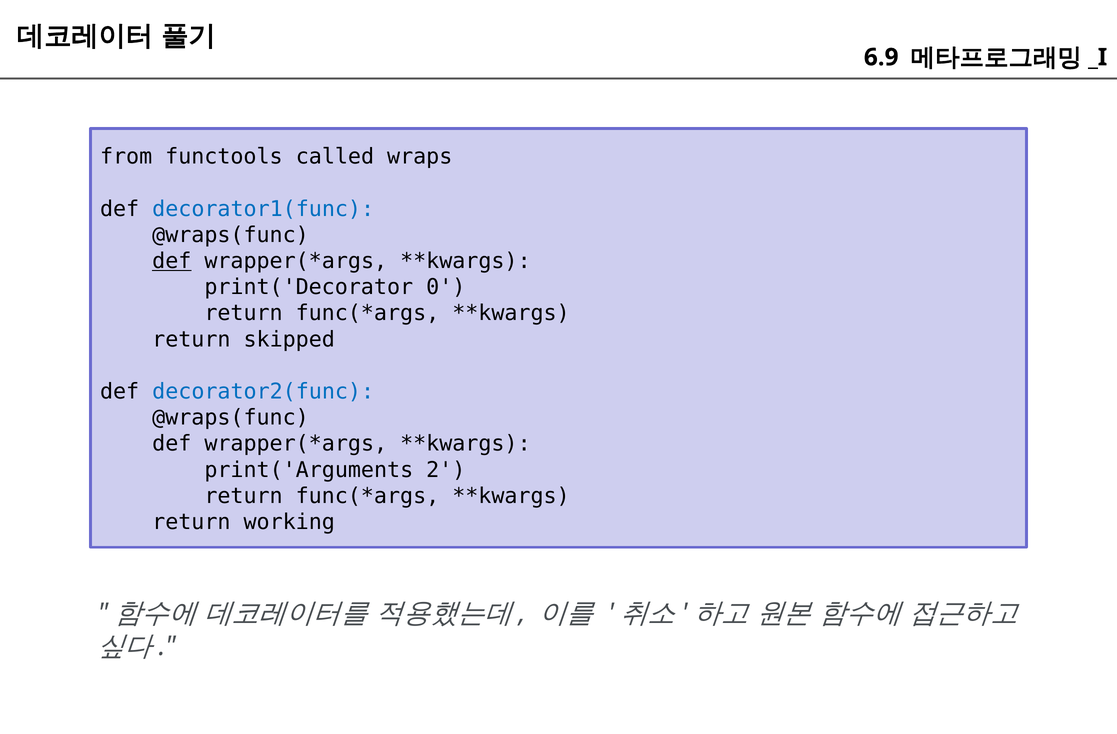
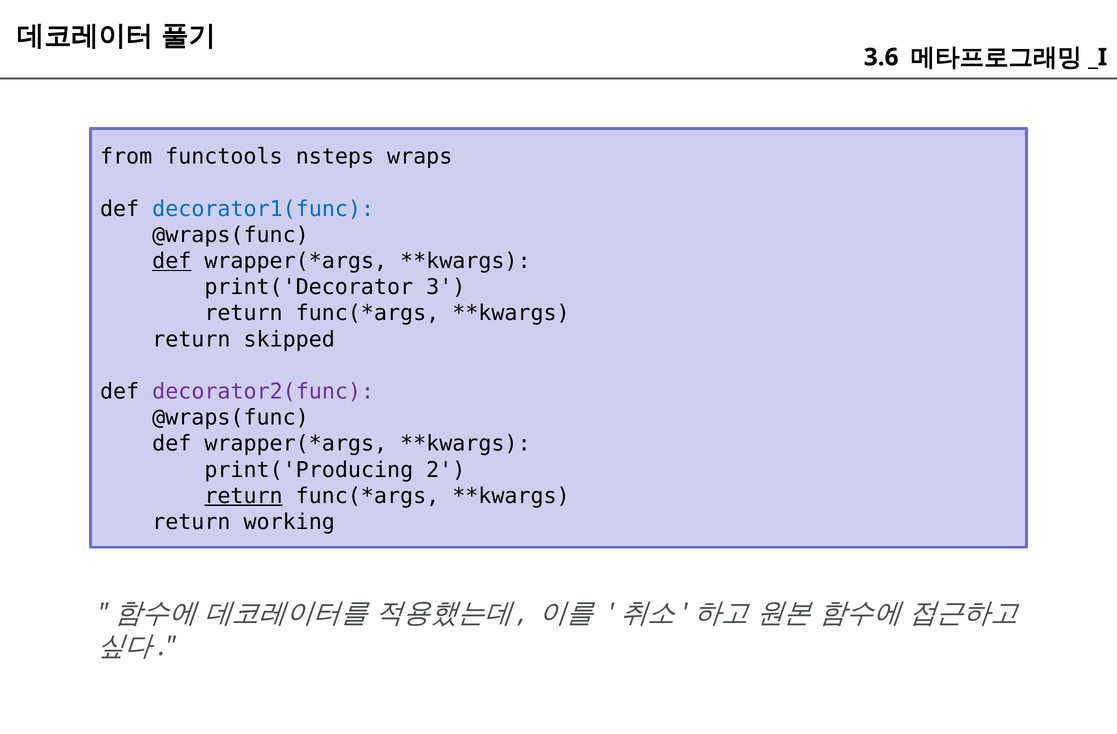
6.9: 6.9 -> 3.6
called: called -> nsteps
0: 0 -> 3
decorator2(func colour: blue -> purple
print('Arguments: print('Arguments -> print('Producing
return at (244, 496) underline: none -> present
